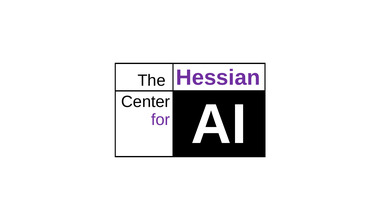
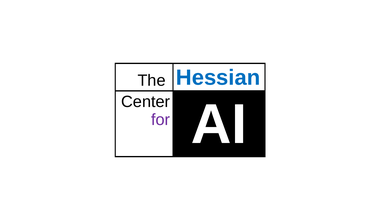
Hessian colour: purple -> blue
